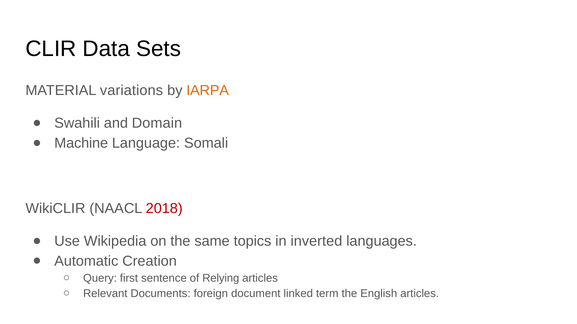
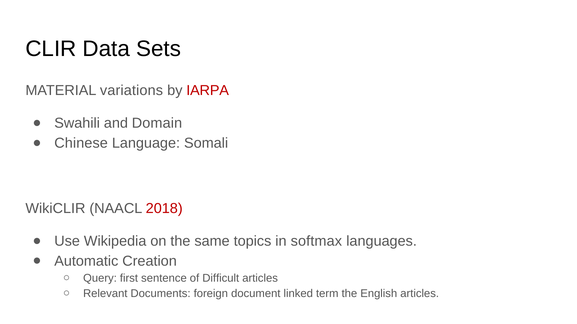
IARPA colour: orange -> red
Machine: Machine -> Chinese
inverted: inverted -> softmax
Relying: Relying -> Difficult
